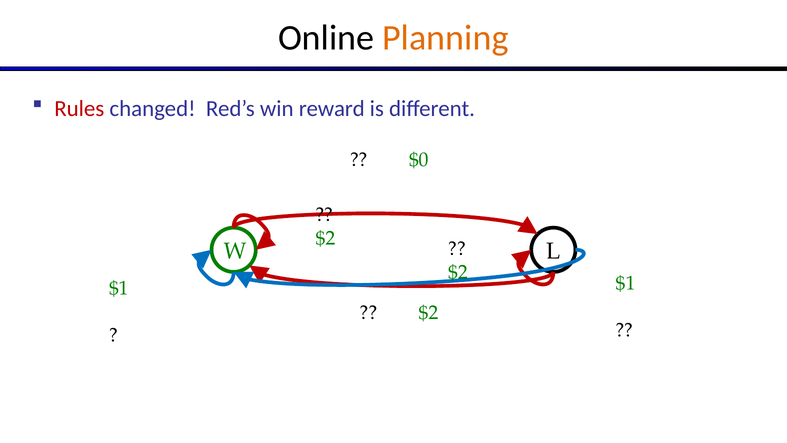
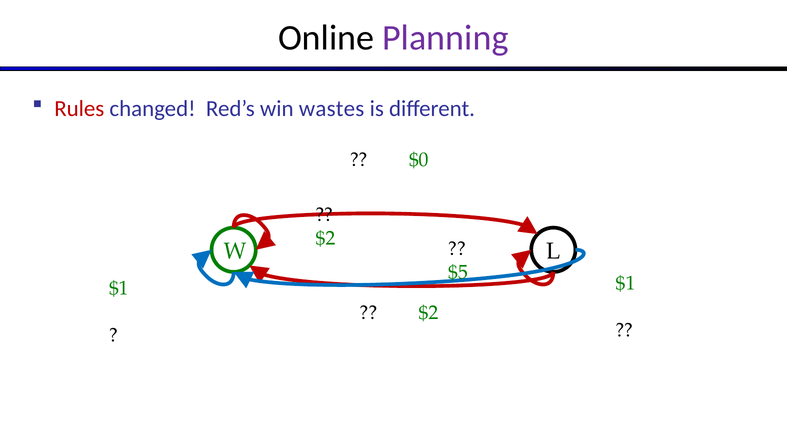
Planning colour: orange -> purple
reward: reward -> wastes
$2 at (458, 272): $2 -> $5
